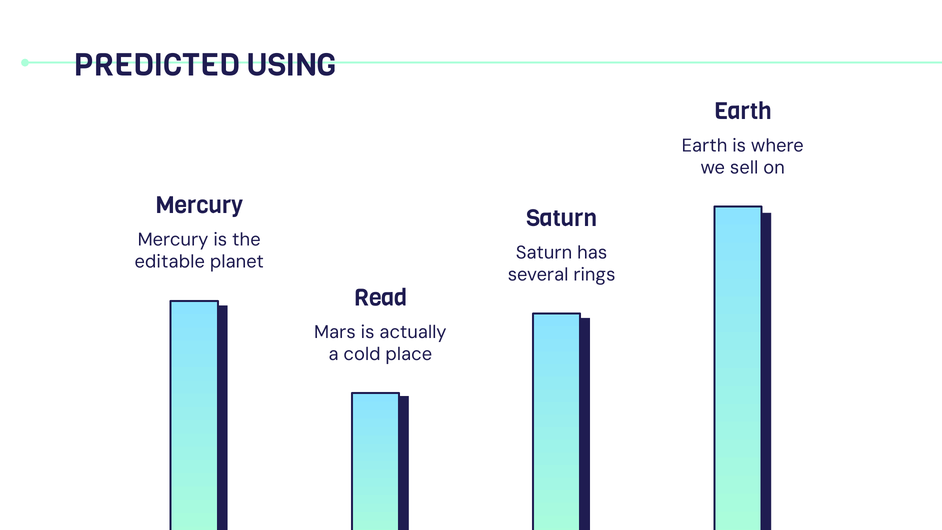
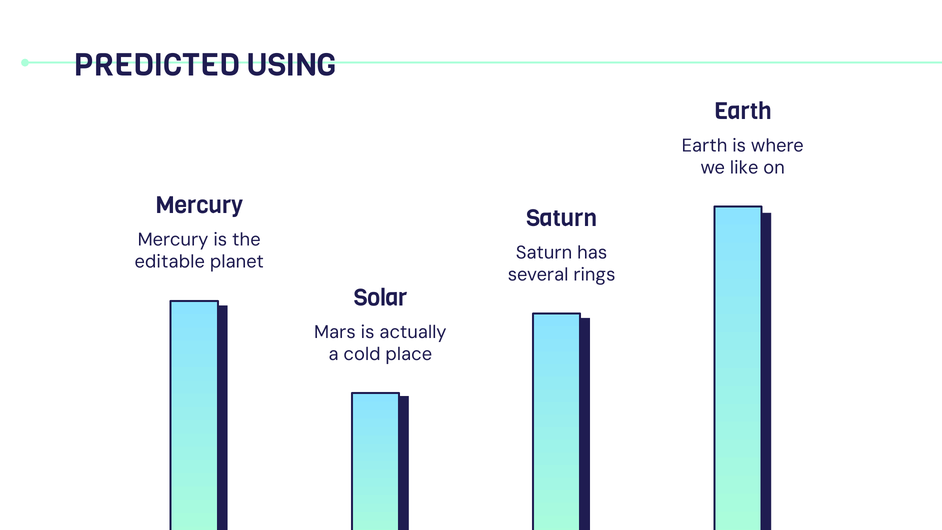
sell: sell -> like
Read: Read -> Solar
